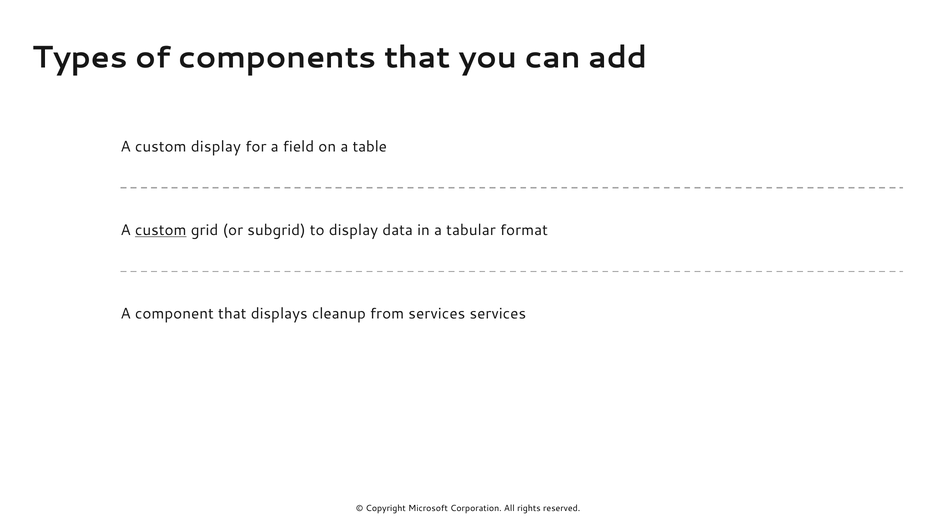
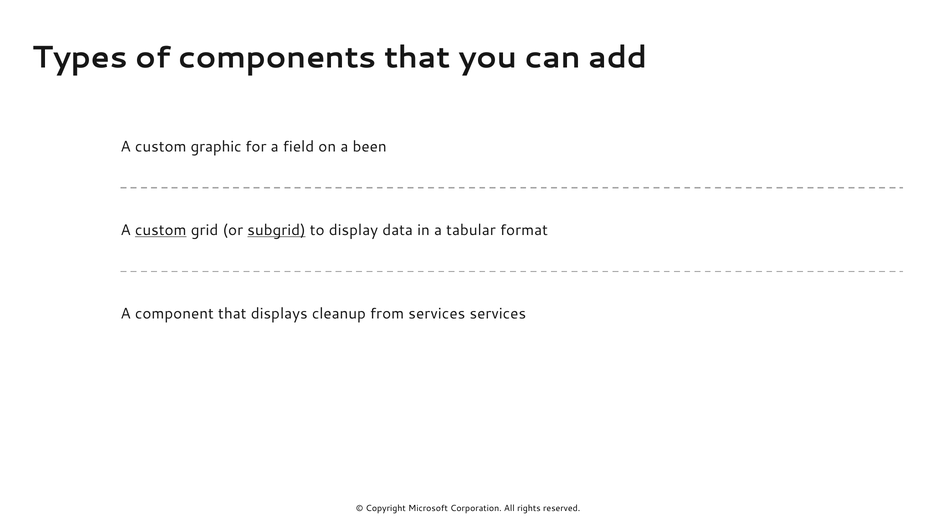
custom display: display -> graphic
table: table -> been
subgrid underline: none -> present
